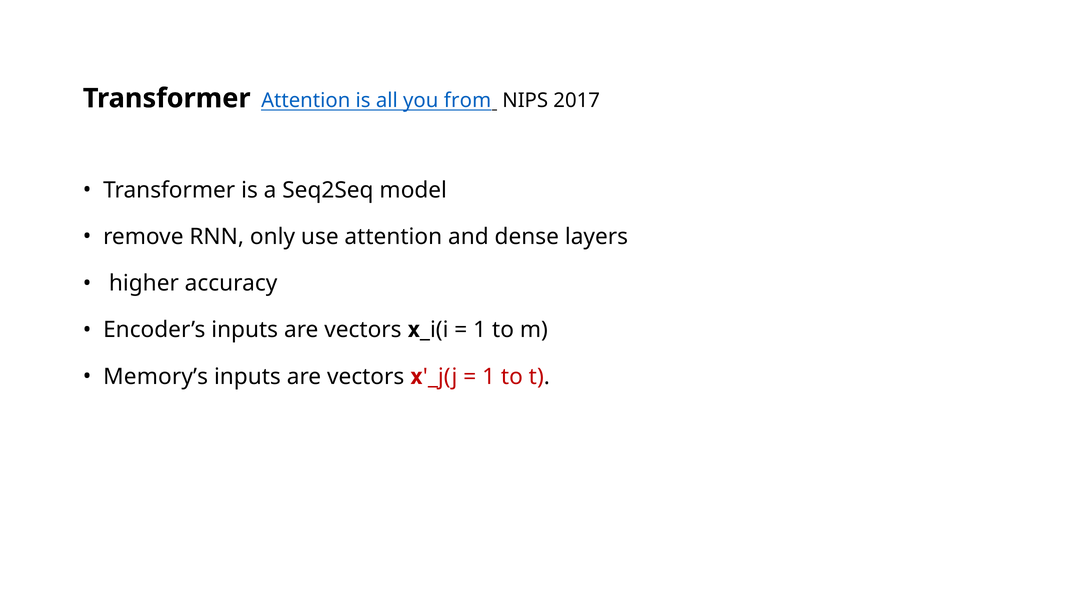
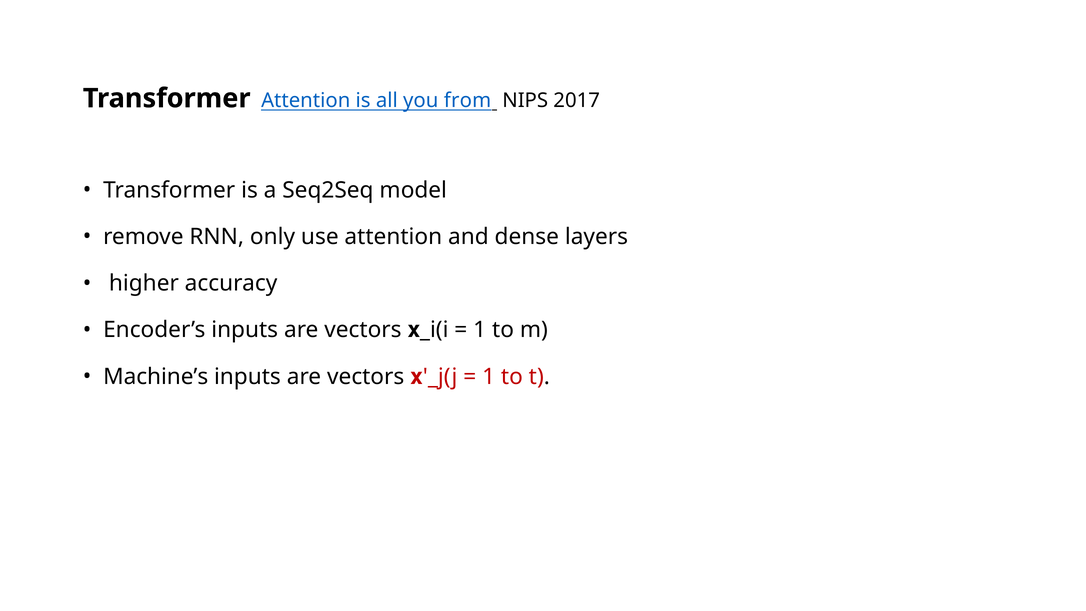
Memory’s: Memory’s -> Machine’s
